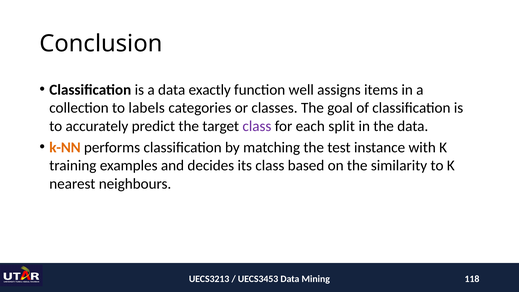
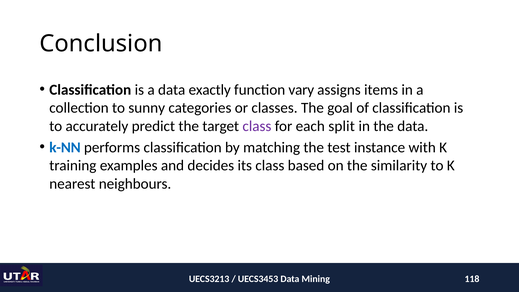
well: well -> vary
labels: labels -> sunny
k-NN colour: orange -> blue
